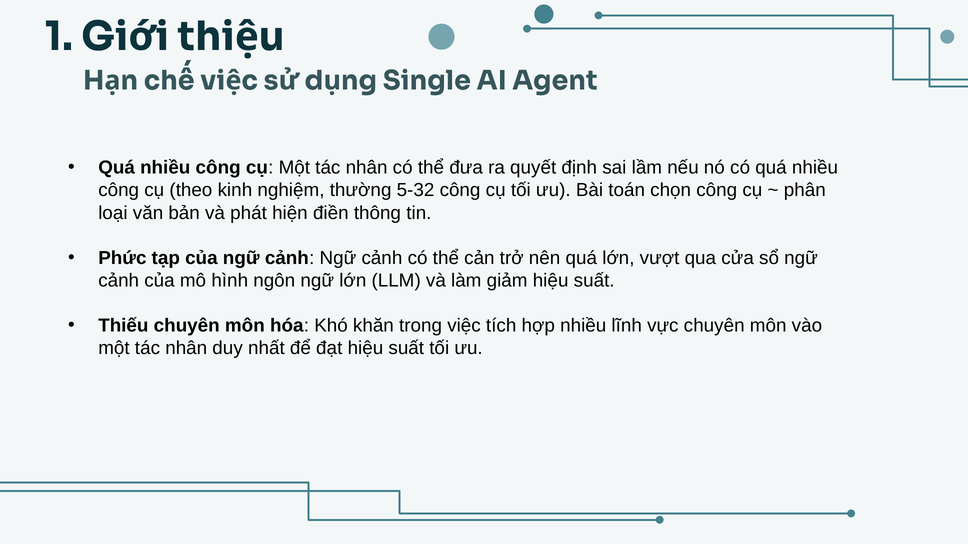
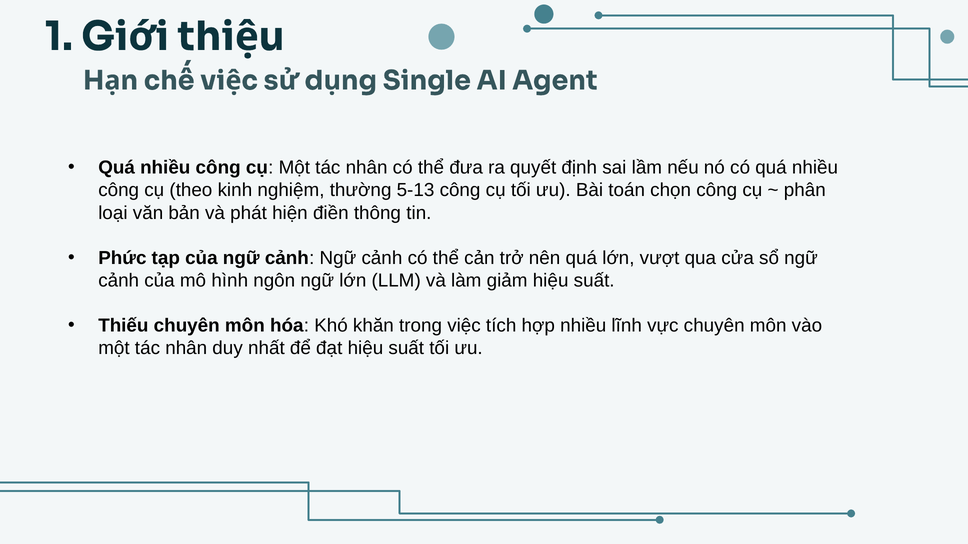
5-32: 5-32 -> 5-13
